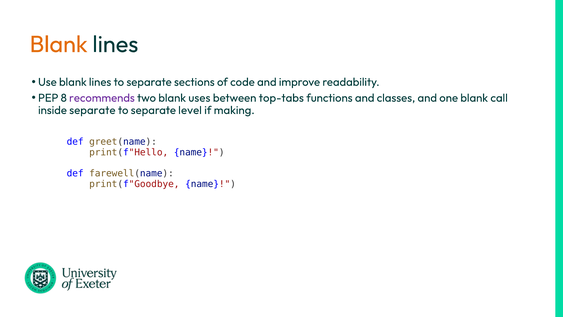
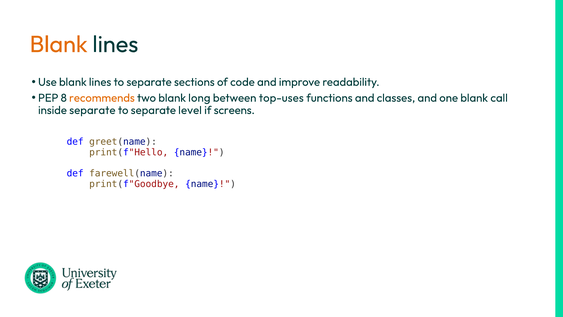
recommends colour: purple -> orange
uses: uses -> long
top-tabs: top-tabs -> top-uses
making: making -> screens
